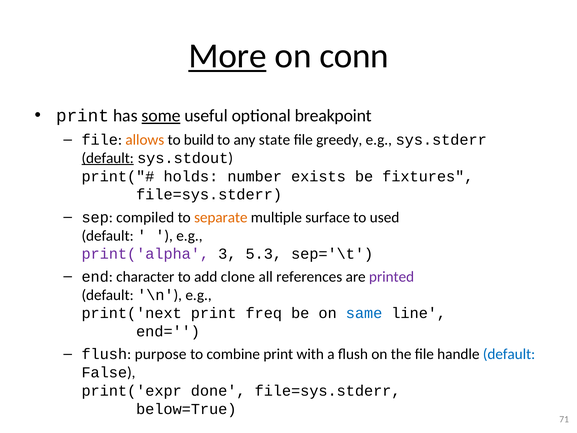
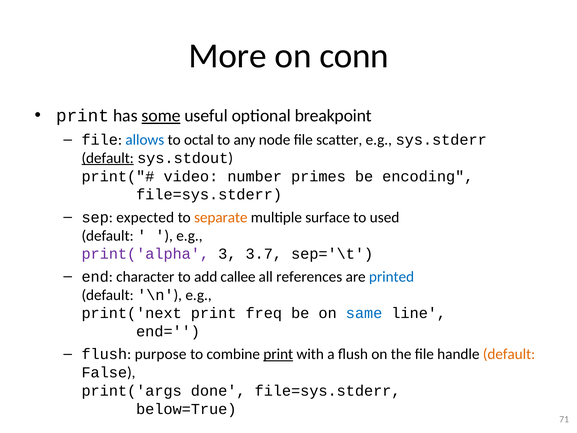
More underline: present -> none
allows colour: orange -> blue
build: build -> octal
state: state -> node
greedy: greedy -> scatter
holds: holds -> video
exists: exists -> primes
fixtures: fixtures -> encoding
compiled: compiled -> expected
5.3: 5.3 -> 3.7
clone: clone -> callee
printed colour: purple -> blue
print at (278, 354) underline: none -> present
default at (509, 354) colour: blue -> orange
print('expr: print('expr -> print('args
